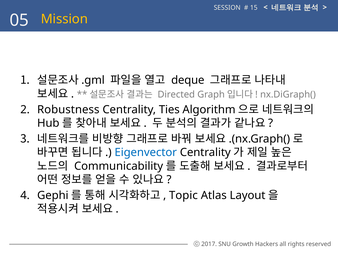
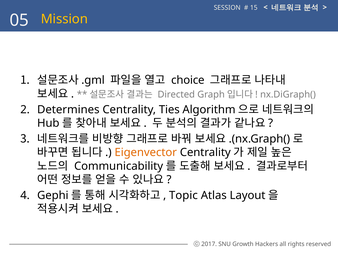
deque: deque -> choice
Robustness: Robustness -> Determines
Eigenvector colour: blue -> orange
